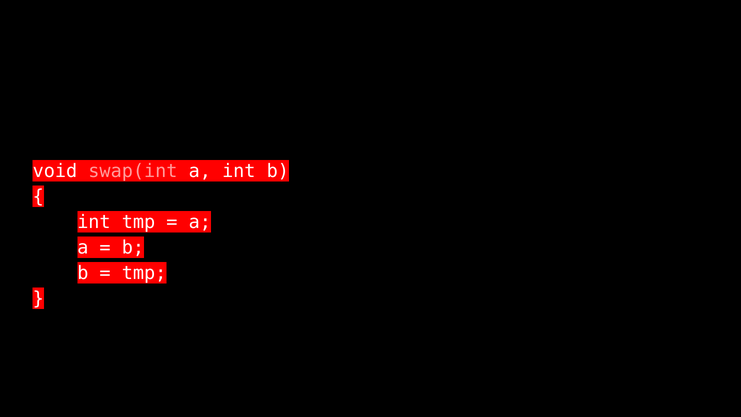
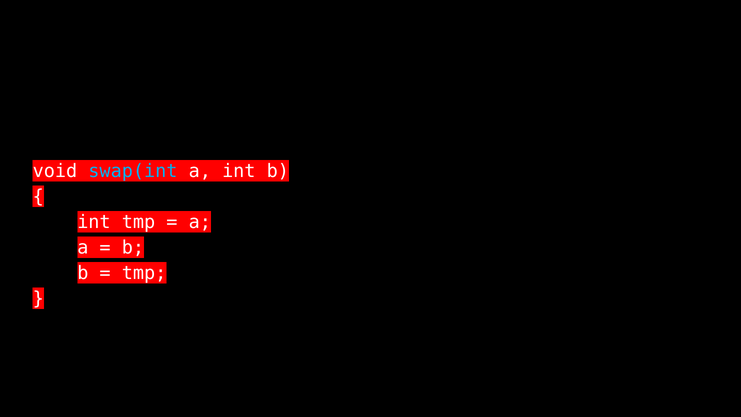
swap(int colour: pink -> light blue
